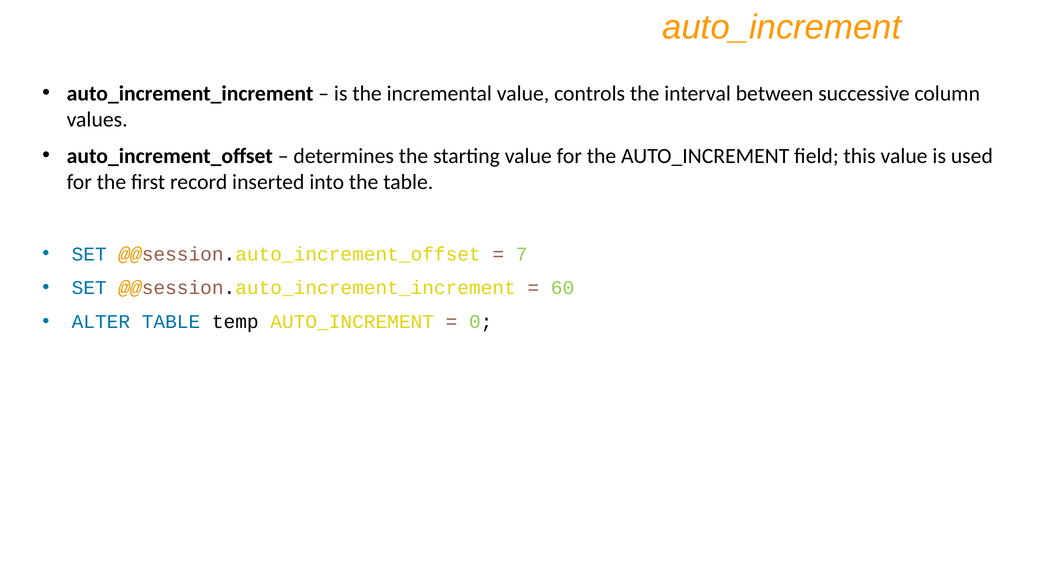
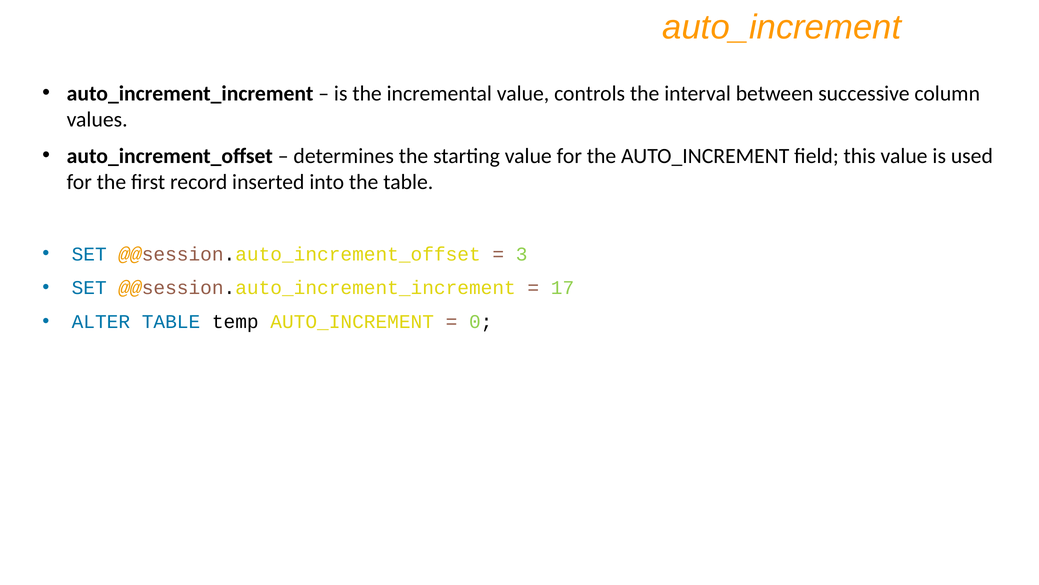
7: 7 -> 3
60: 60 -> 17
